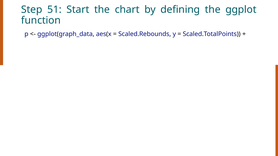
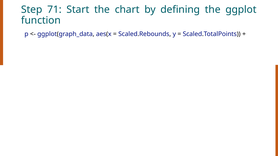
51: 51 -> 71
